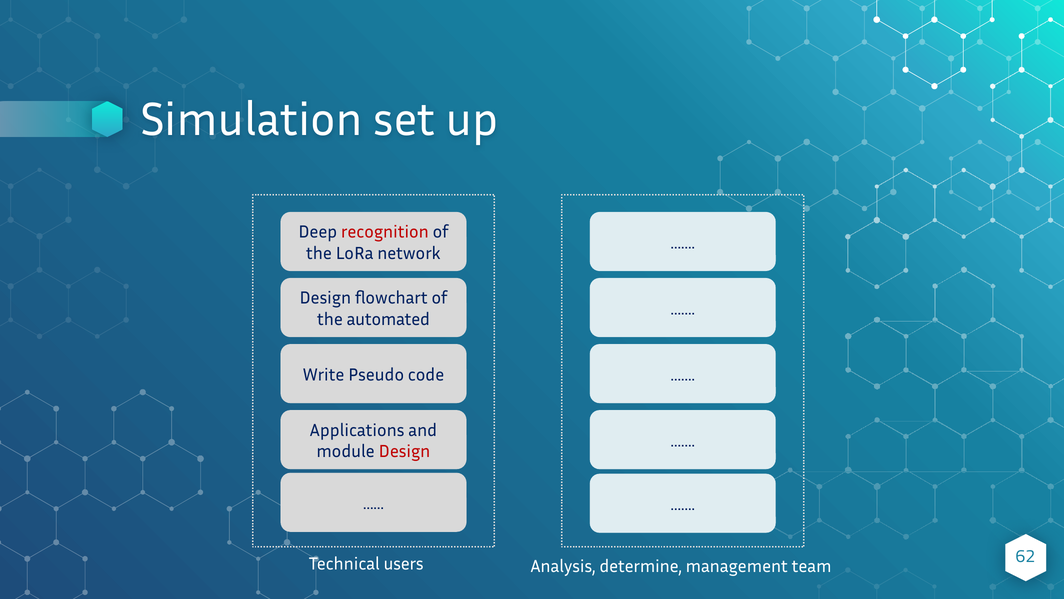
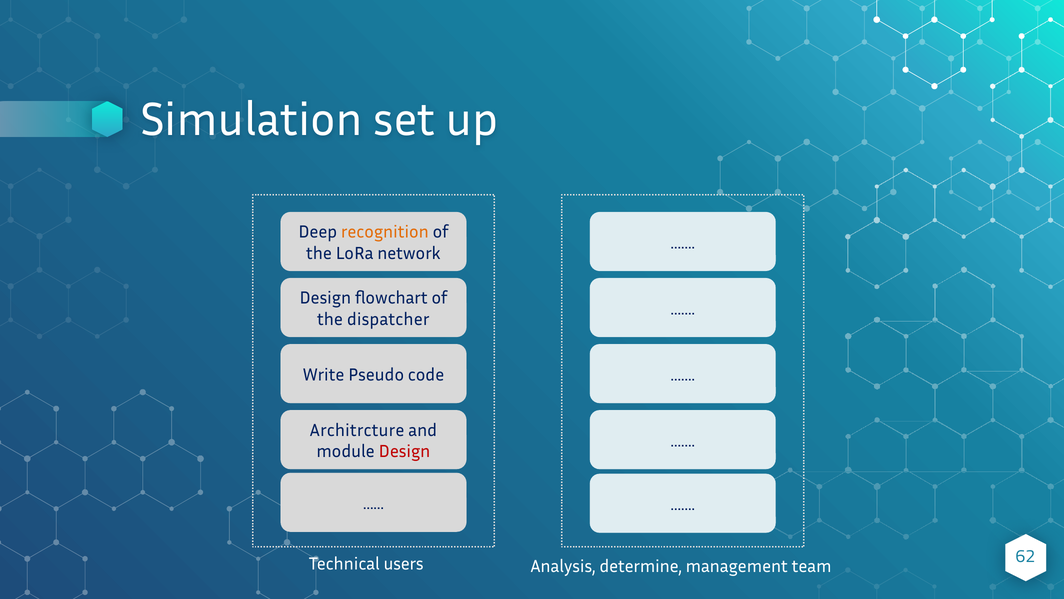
recognition colour: red -> orange
automated: automated -> dispatcher
Applications: Applications -> Architrcture
